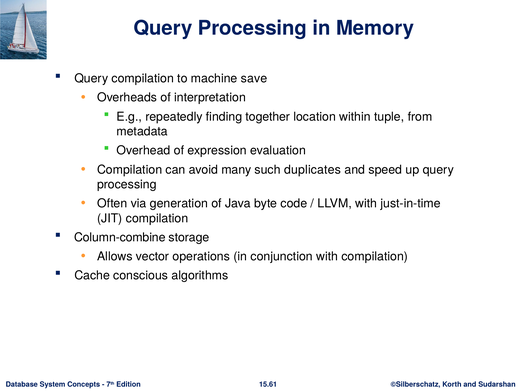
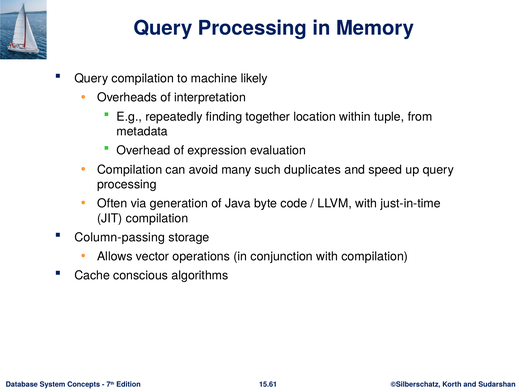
save: save -> likely
Column-combine: Column-combine -> Column-passing
